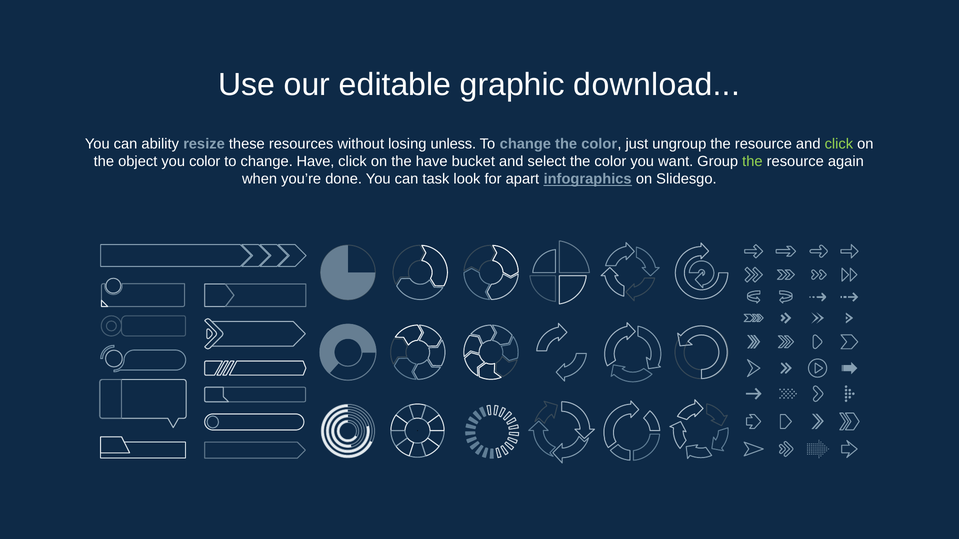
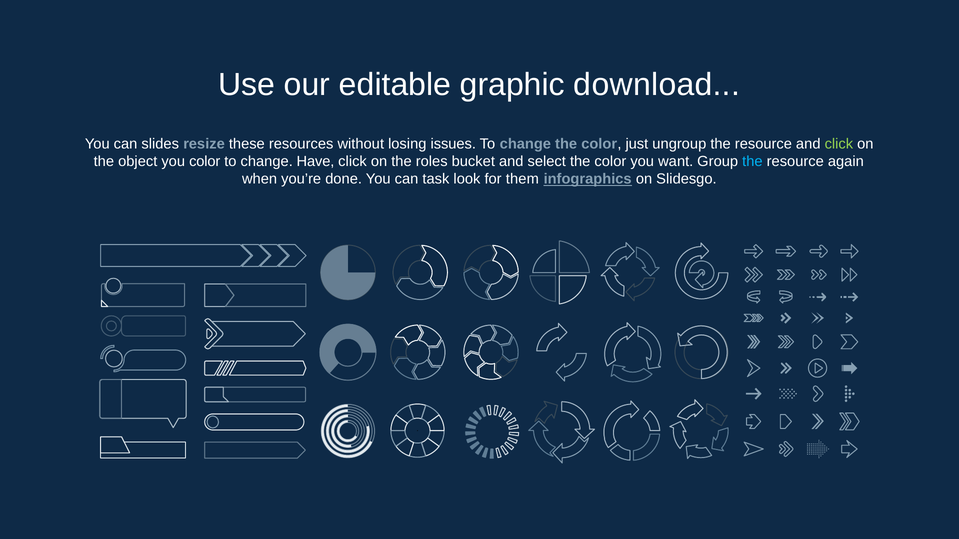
ability: ability -> slides
unless: unless -> issues
the have: have -> roles
the at (752, 162) colour: light green -> light blue
apart: apart -> them
